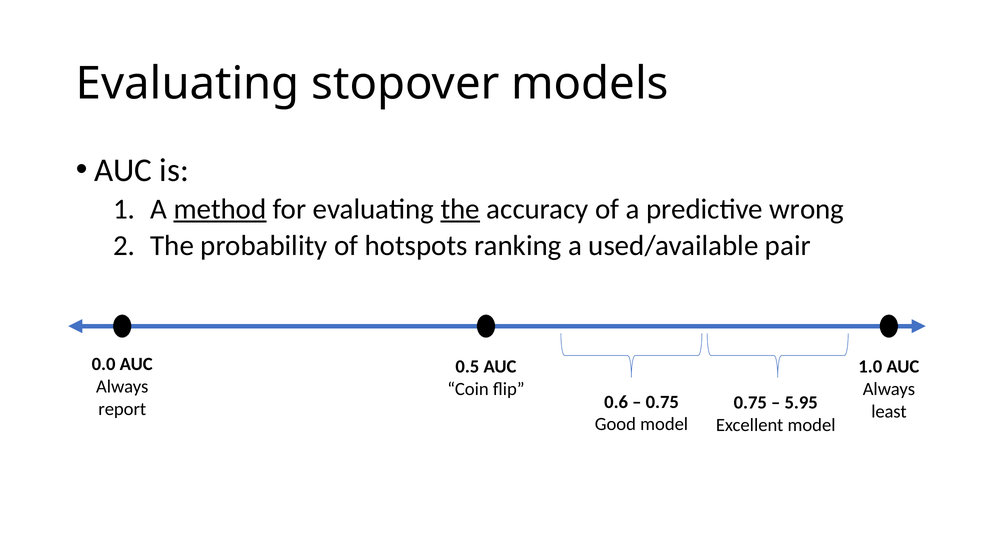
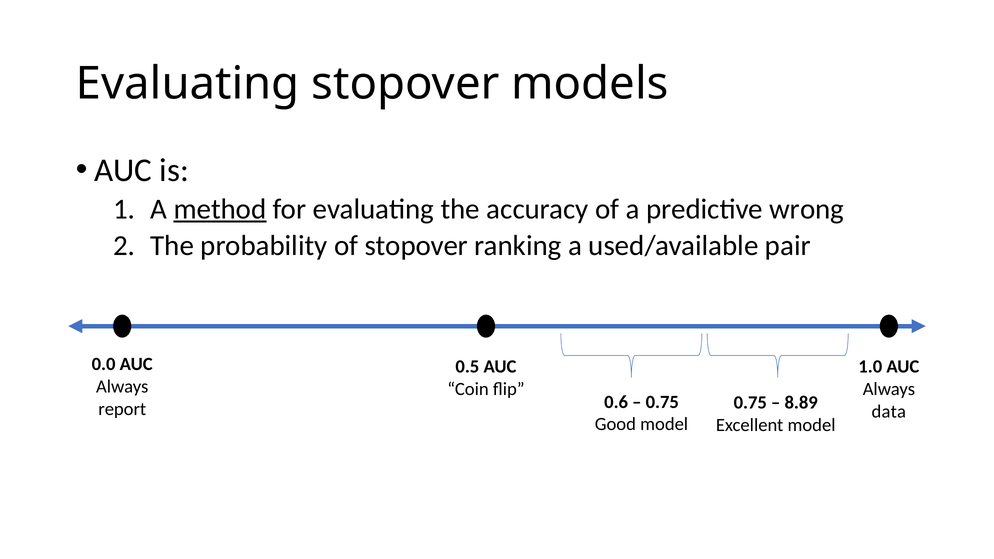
the at (460, 209) underline: present -> none
of hotspots: hotspots -> stopover
5.95: 5.95 -> 8.89
least: least -> data
